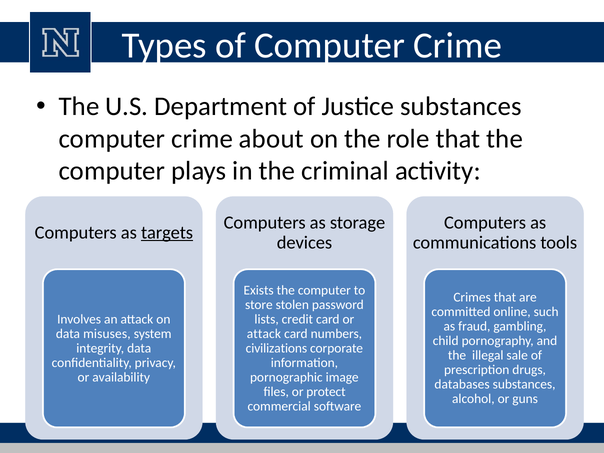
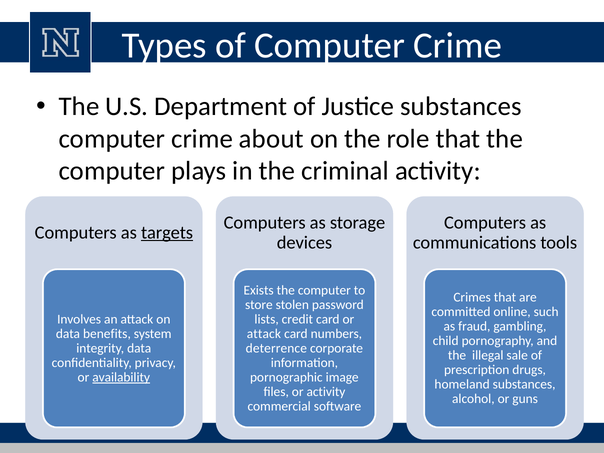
misuses: misuses -> benefits
civilizations: civilizations -> deterrence
availability underline: none -> present
databases: databases -> homeland
or protect: protect -> activity
